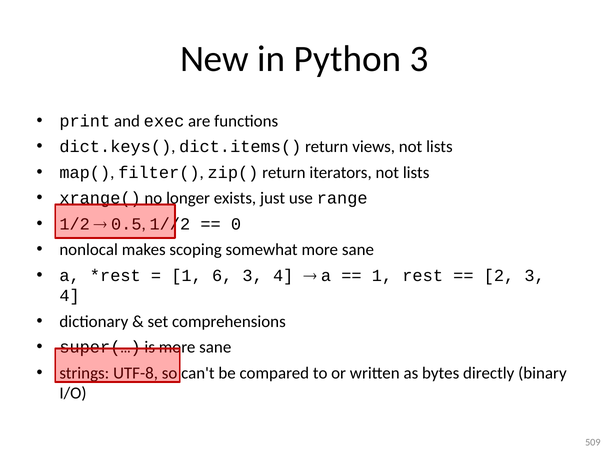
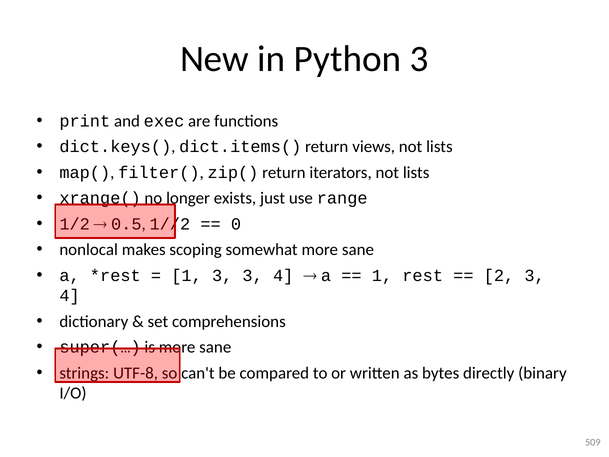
1 6: 6 -> 3
